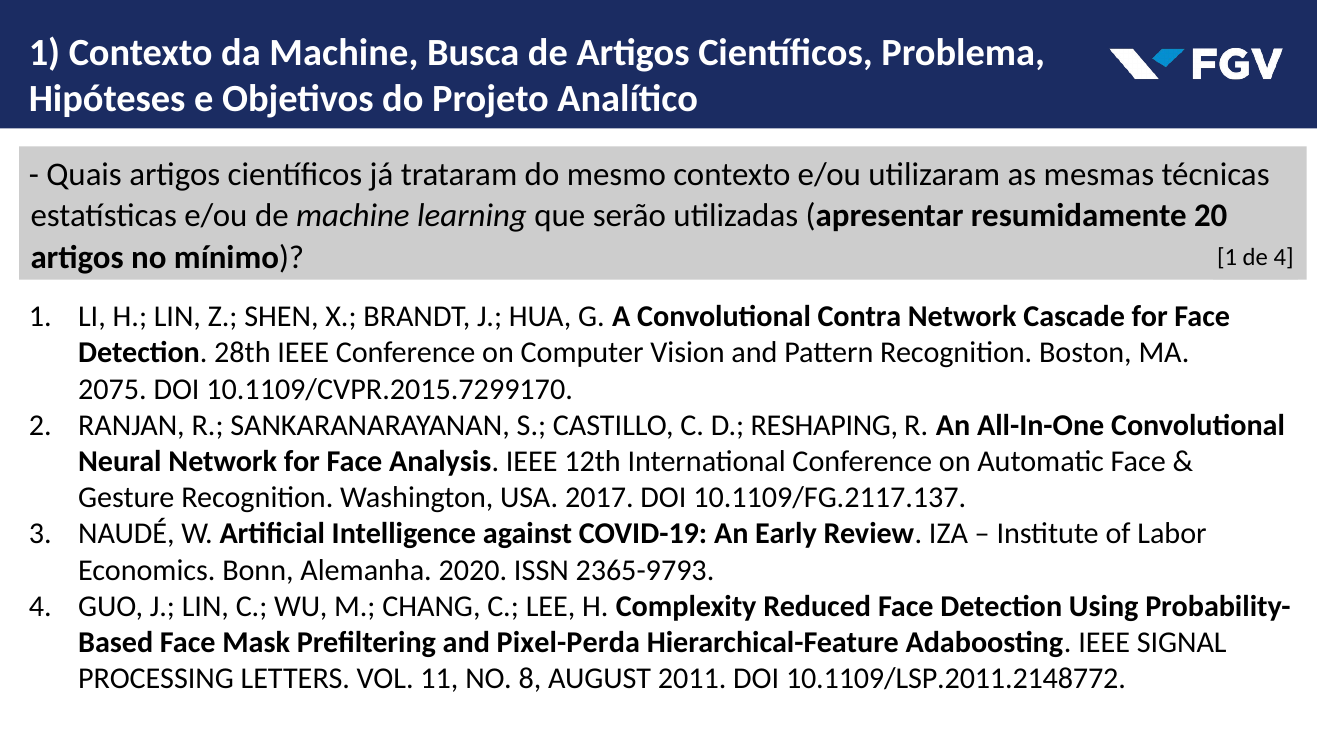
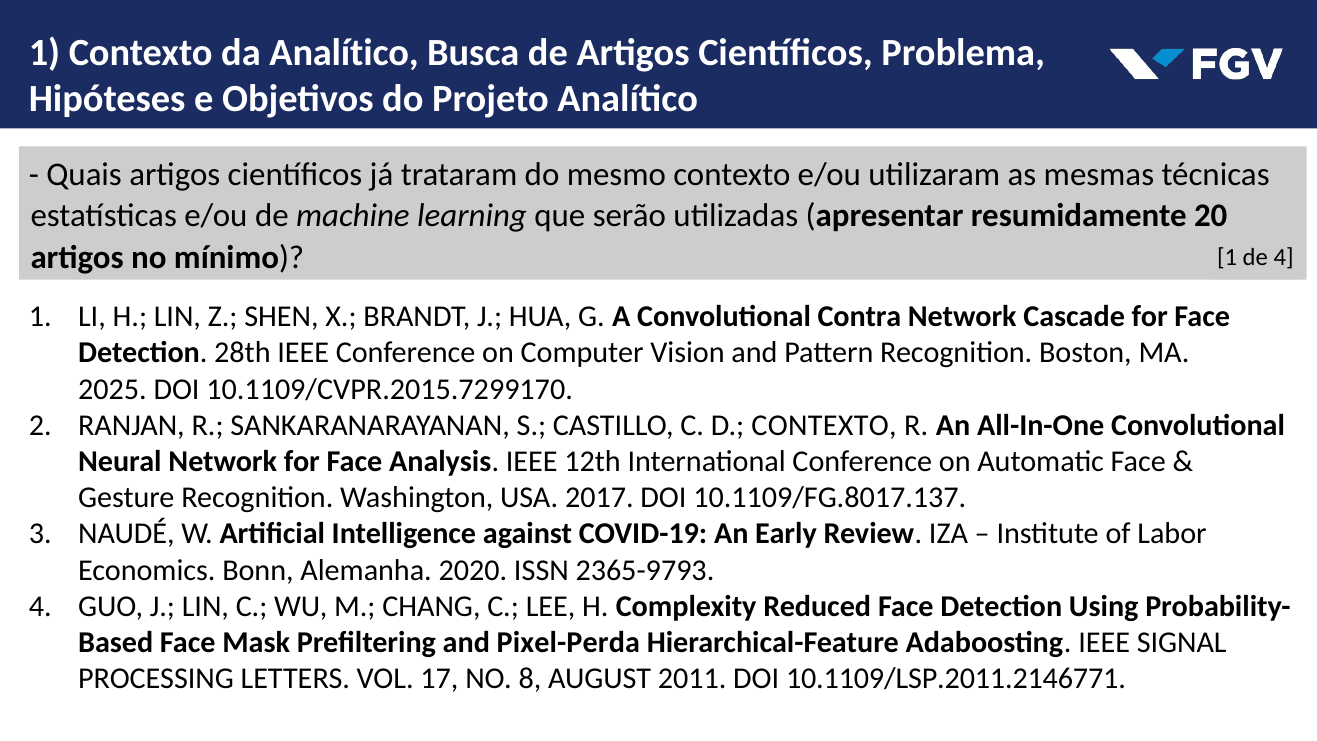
da Machine: Machine -> Analítico
2075: 2075 -> 2025
D RESHAPING: RESHAPING -> CONTEXTO
10.1109/FG.2117.137: 10.1109/FG.2117.137 -> 10.1109/FG.8017.137
11: 11 -> 17
10.1109/LSP.2011.2148772: 10.1109/LSP.2011.2148772 -> 10.1109/LSP.2011.2146771
